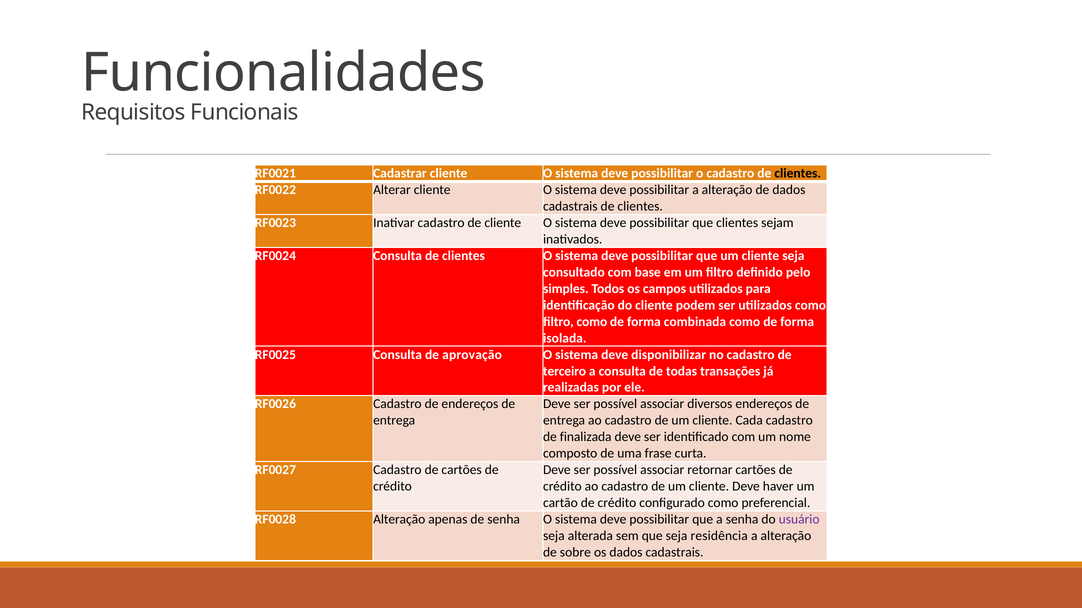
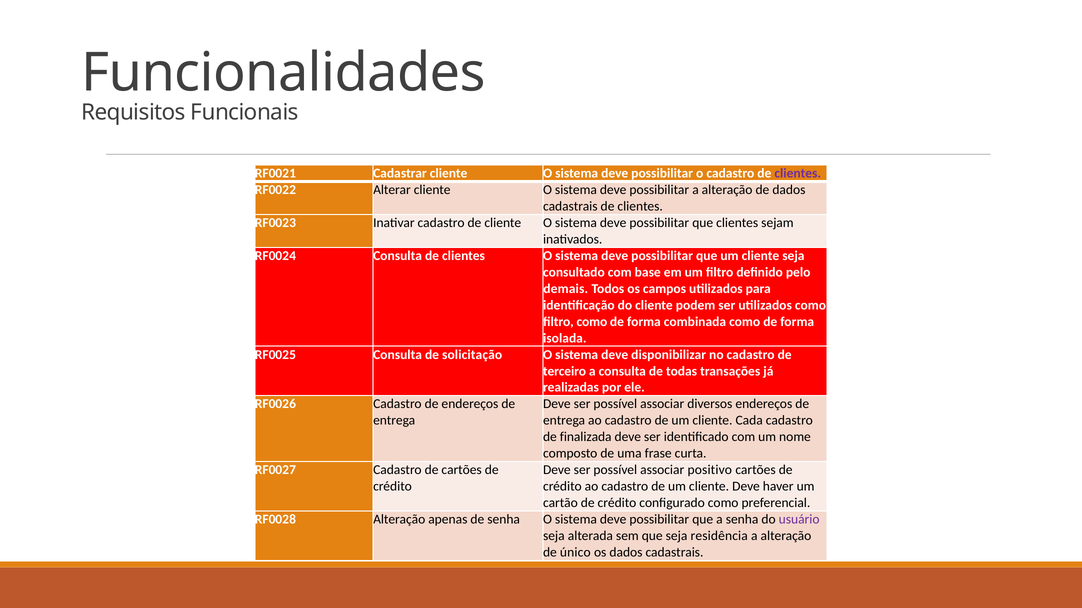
clientes at (798, 173) colour: black -> purple
simples: simples -> demais
aprovação: aprovação -> solicitação
retornar: retornar -> positivo
sobre: sobre -> único
